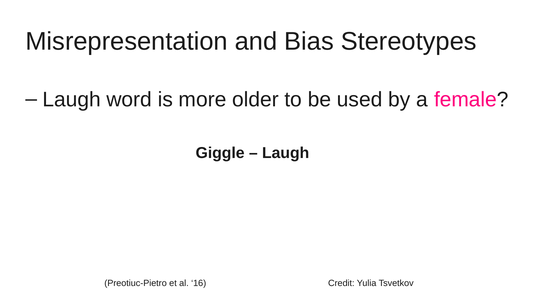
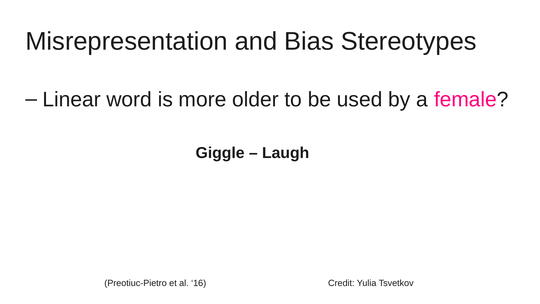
Laugh at (72, 100): Laugh -> Linear
